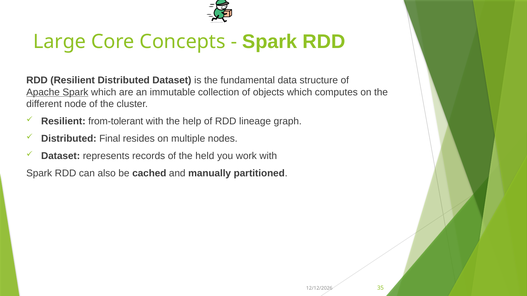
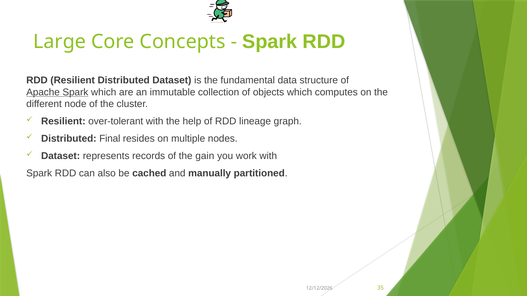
from-tolerant: from-tolerant -> over-tolerant
held: held -> gain
